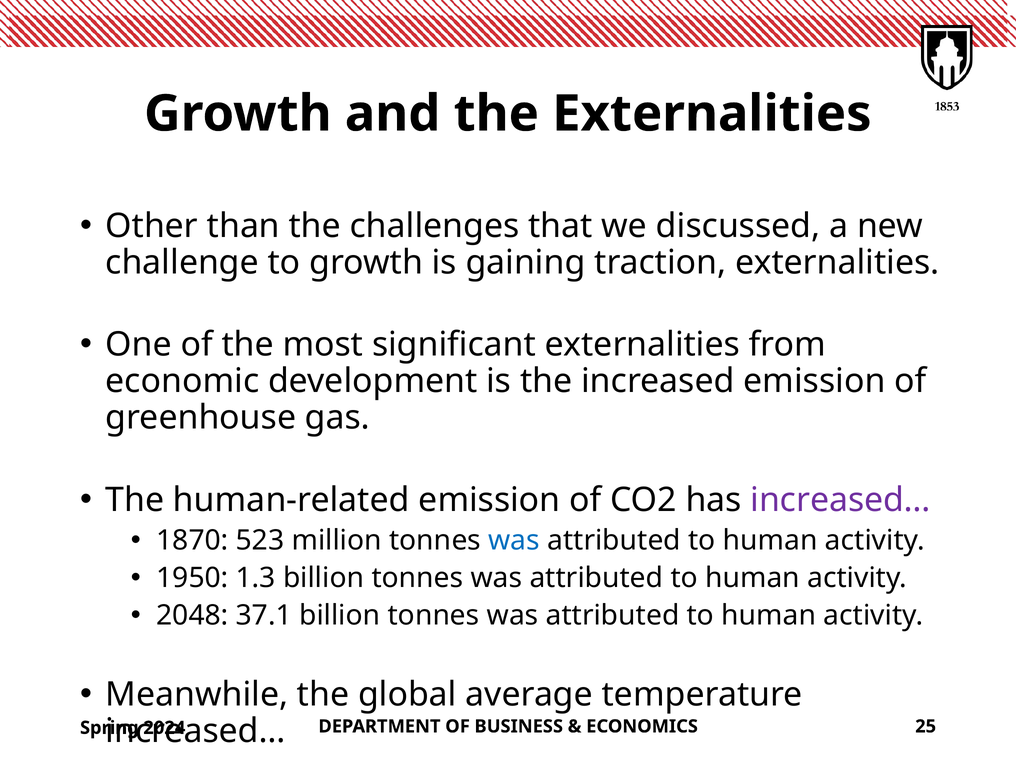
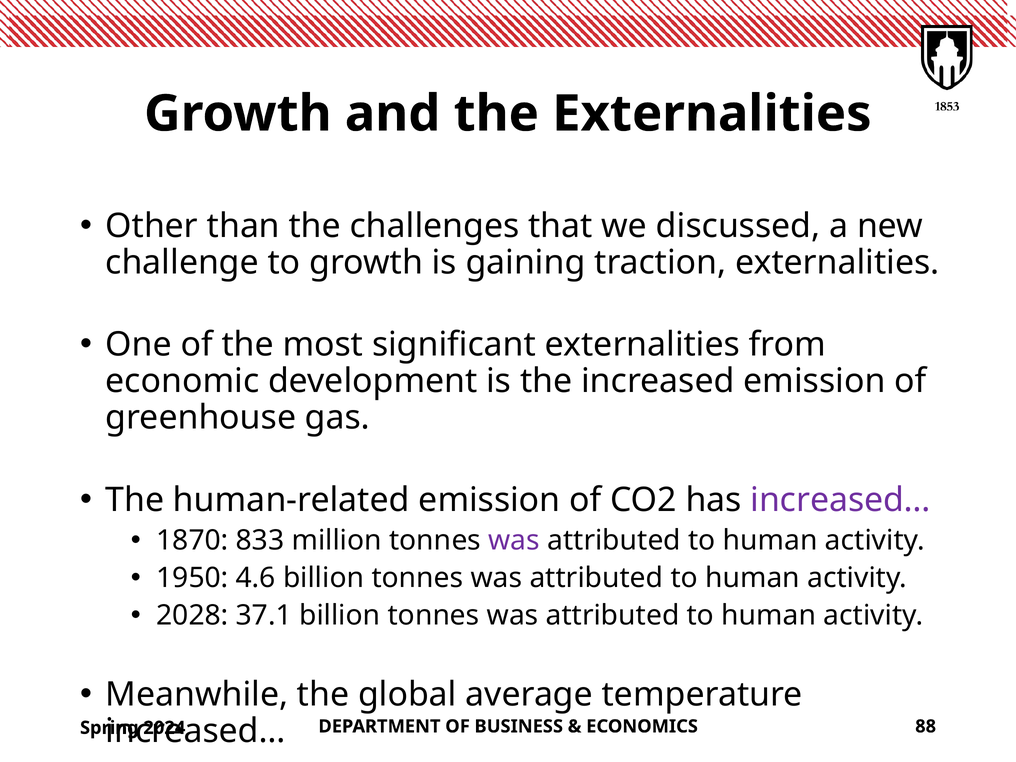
523: 523 -> 833
was at (514, 540) colour: blue -> purple
1.3: 1.3 -> 4.6
2048: 2048 -> 2028
25: 25 -> 88
